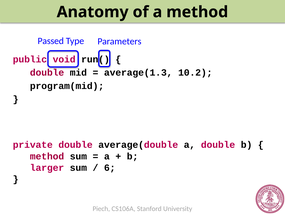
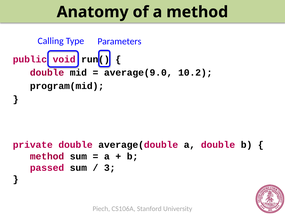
Passed: Passed -> Calling
average(1.3: average(1.3 -> average(9.0
larger: larger -> passed
6: 6 -> 3
